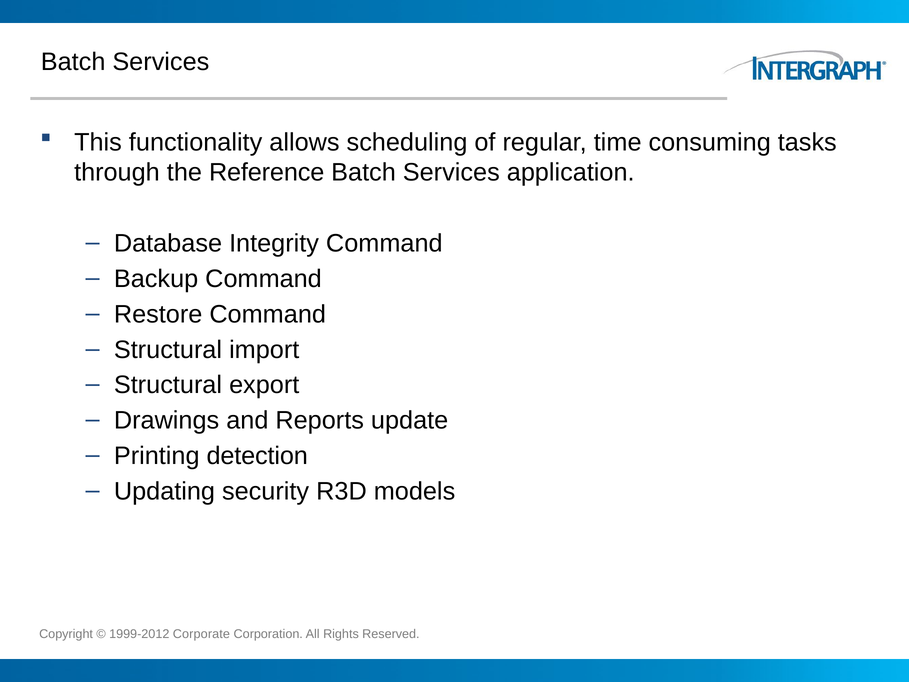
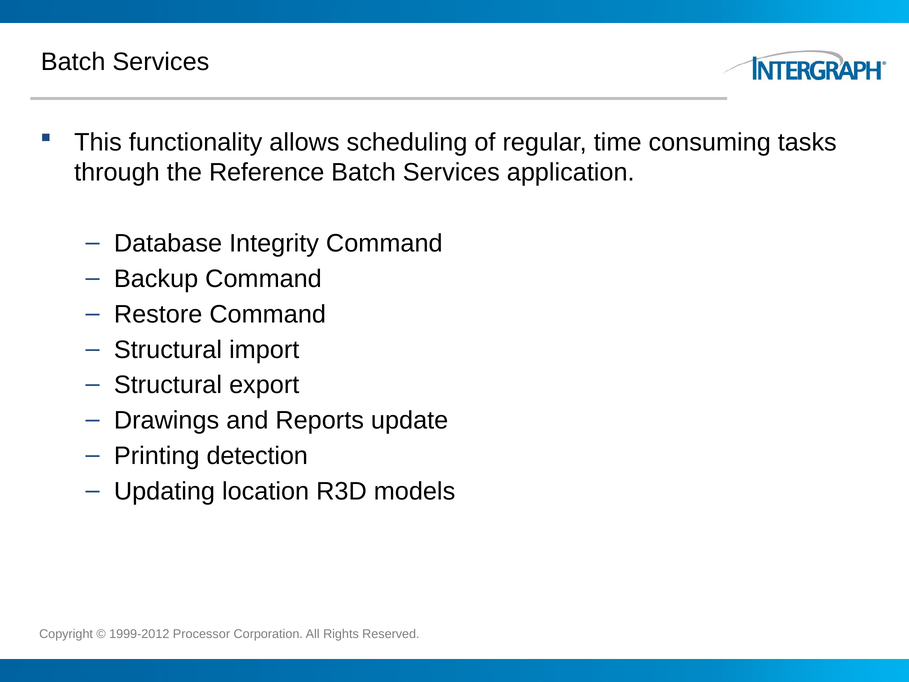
security: security -> location
Corporate: Corporate -> Processor
